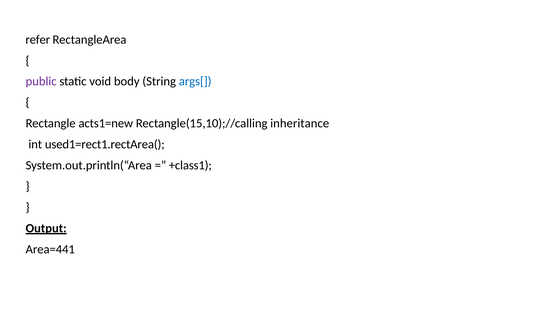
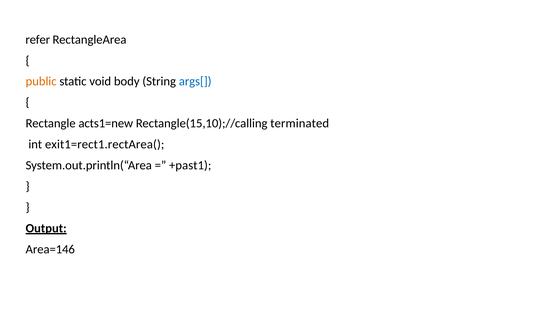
public colour: purple -> orange
inheritance: inheritance -> terminated
used1=rect1.rectArea(: used1=rect1.rectArea( -> exit1=rect1.rectArea(
+class1: +class1 -> +past1
Area=441: Area=441 -> Area=146
